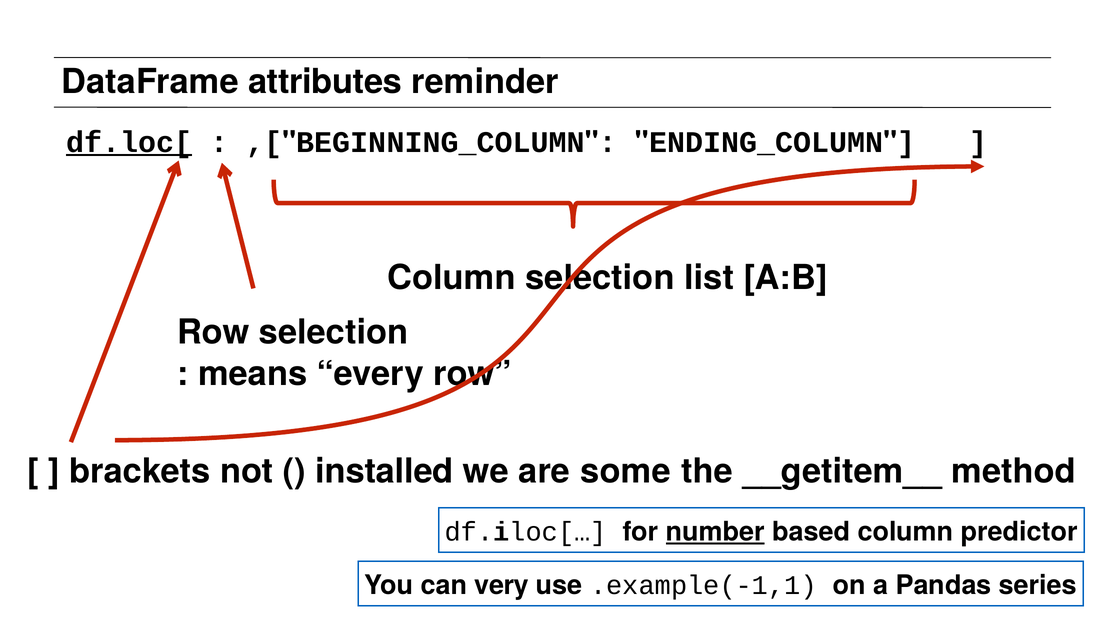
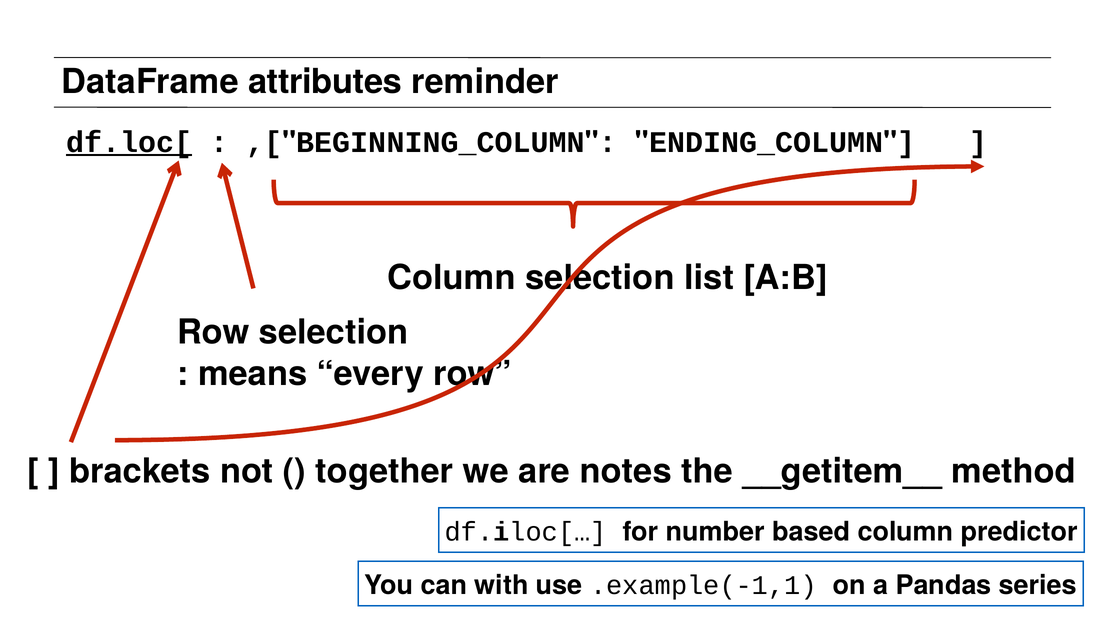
installed: installed -> together
some: some -> notes
number underline: present -> none
very: very -> with
